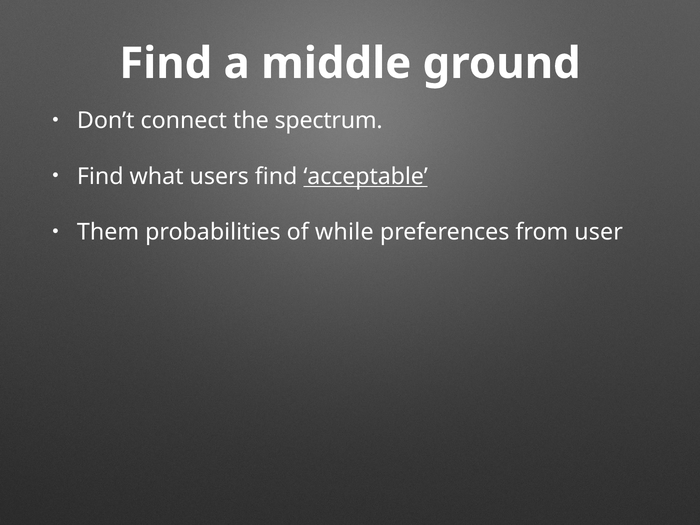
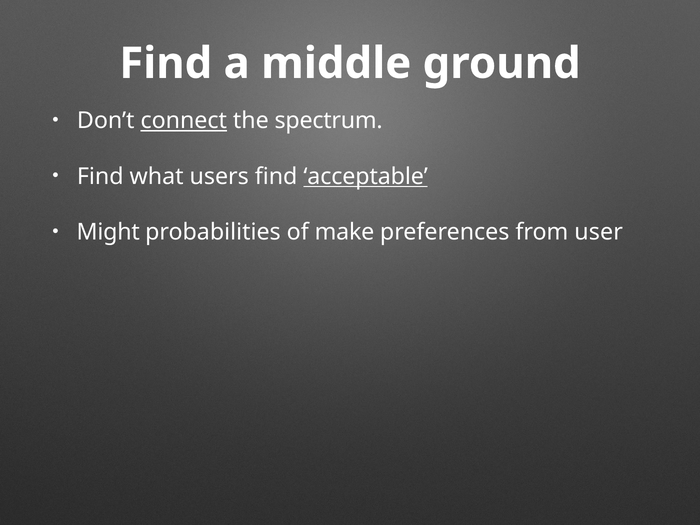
connect underline: none -> present
Them: Them -> Might
while: while -> make
